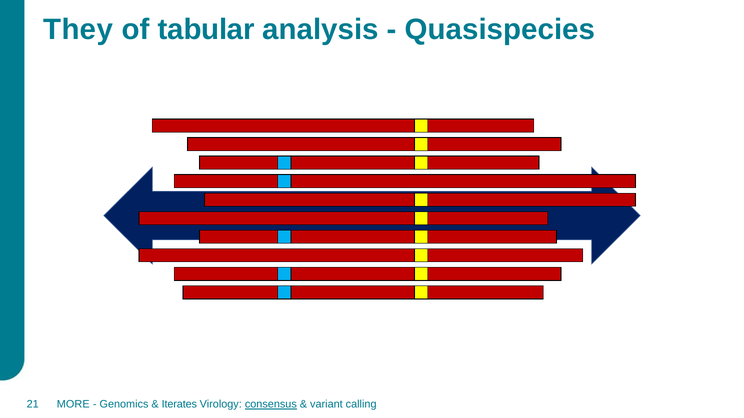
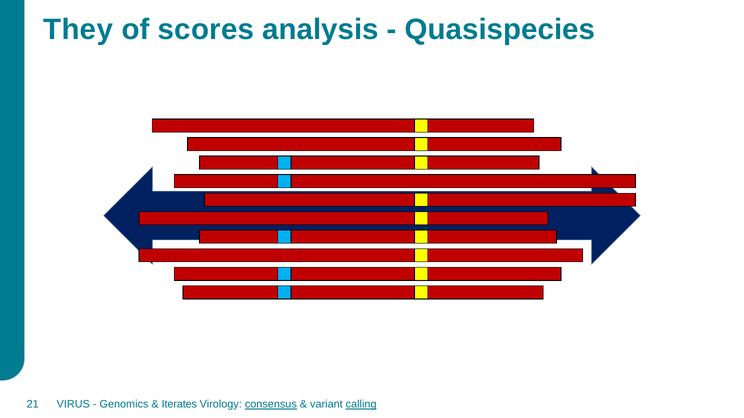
tabular: tabular -> scores
MORE: MORE -> VIRUS
calling underline: none -> present
